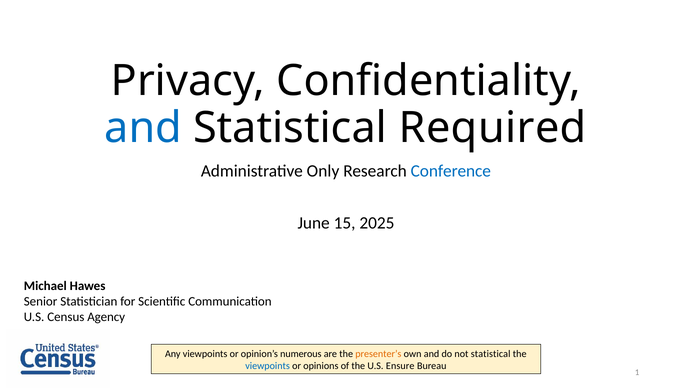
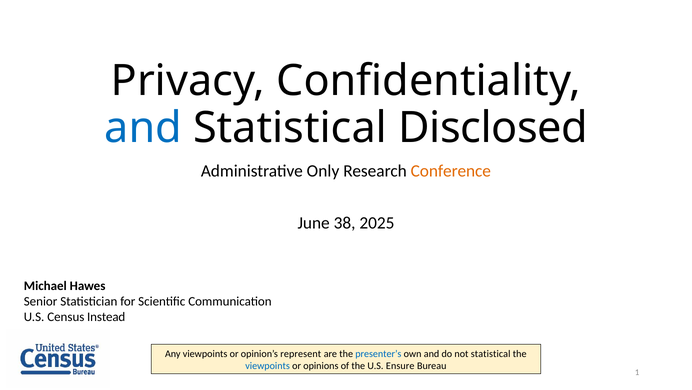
Required: Required -> Disclosed
Conference colour: blue -> orange
15: 15 -> 38
Agency: Agency -> Instead
numerous: numerous -> represent
presenter’s colour: orange -> blue
